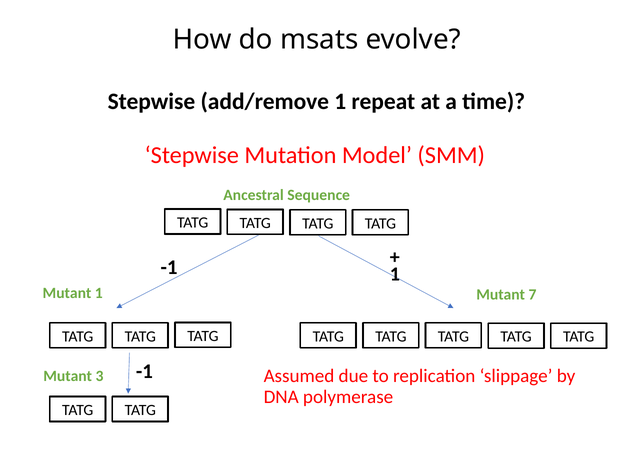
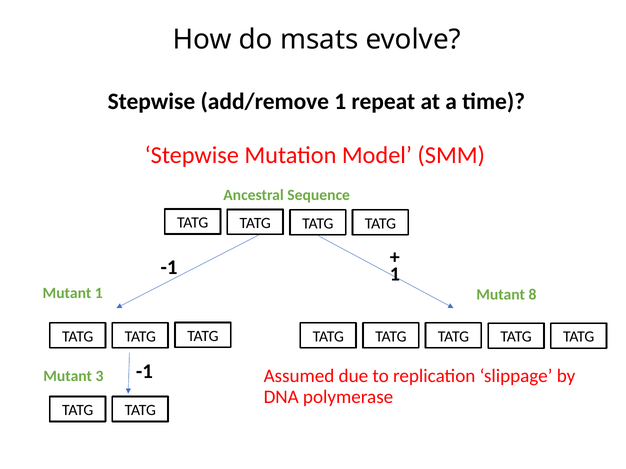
7: 7 -> 8
